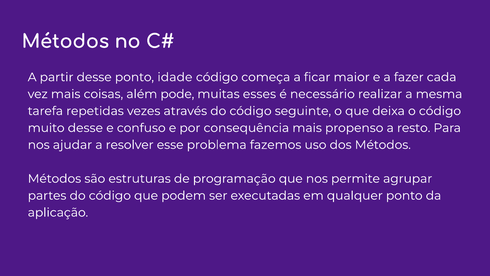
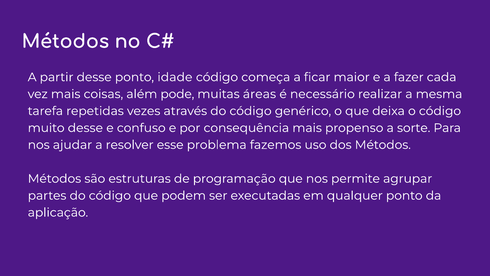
esses: esses -> áreas
seguinte: seguinte -> genérico
resto: resto -> sorte
